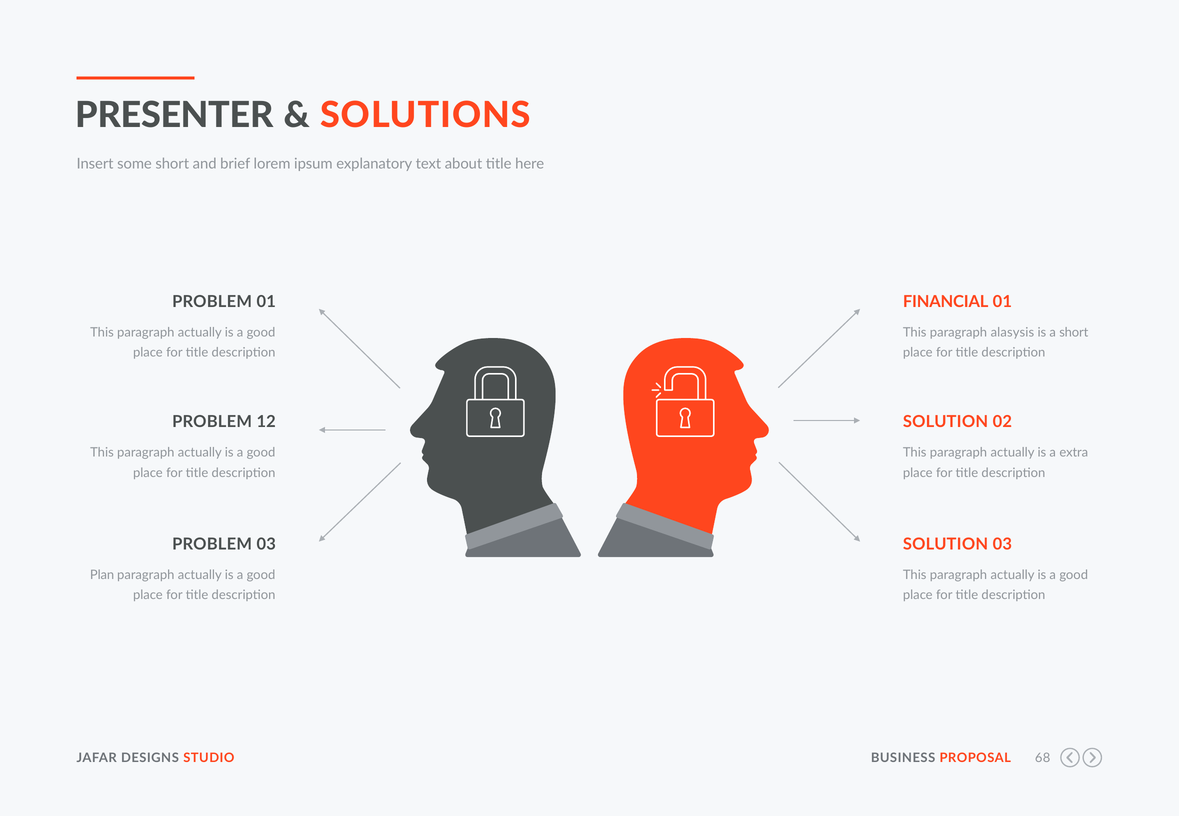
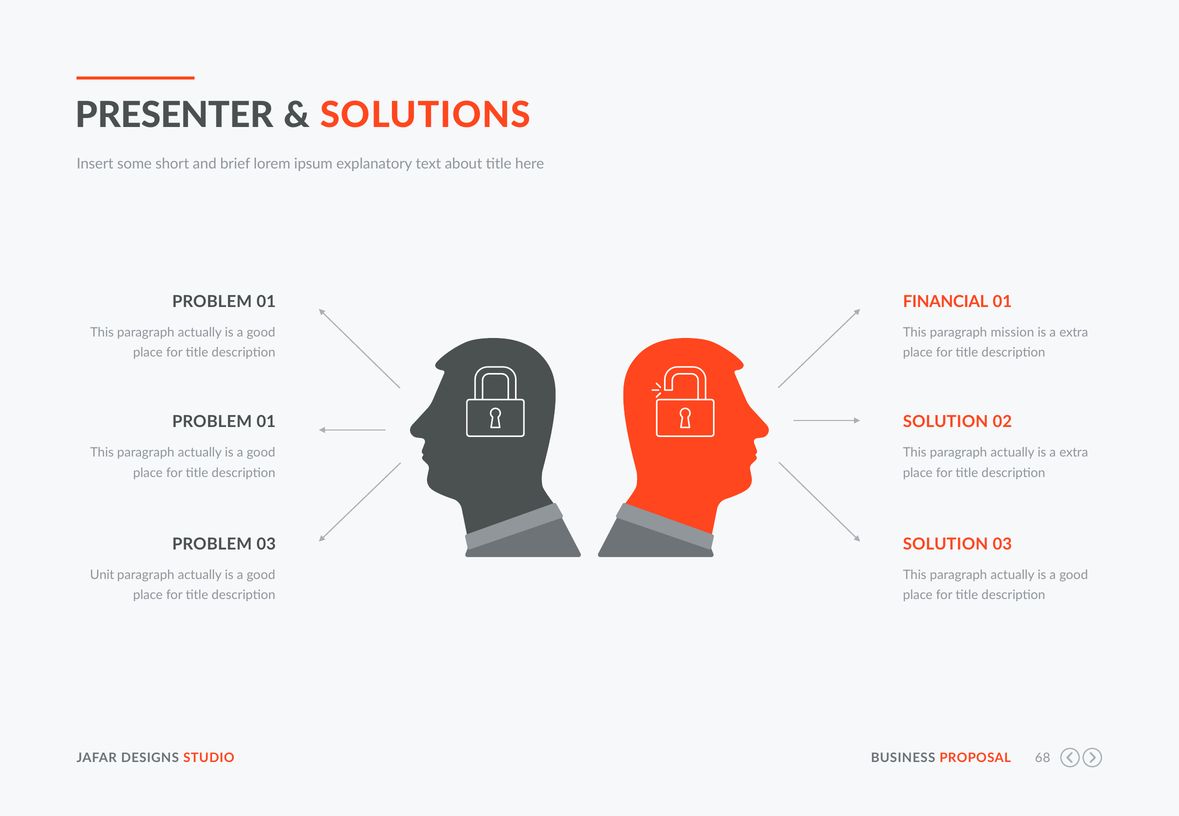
alasysis: alasysis -> mission
short at (1074, 332): short -> extra
12 at (266, 422): 12 -> 01
Plan: Plan -> Unit
